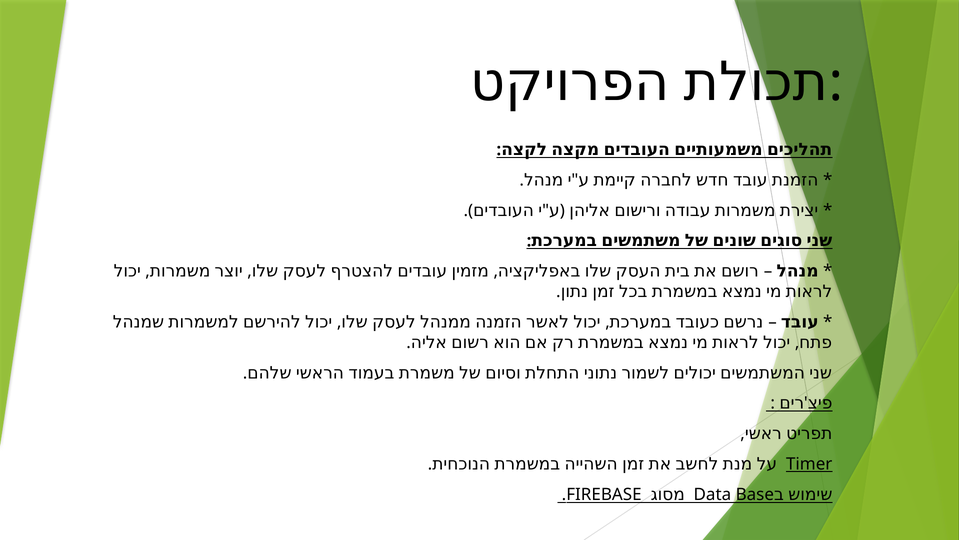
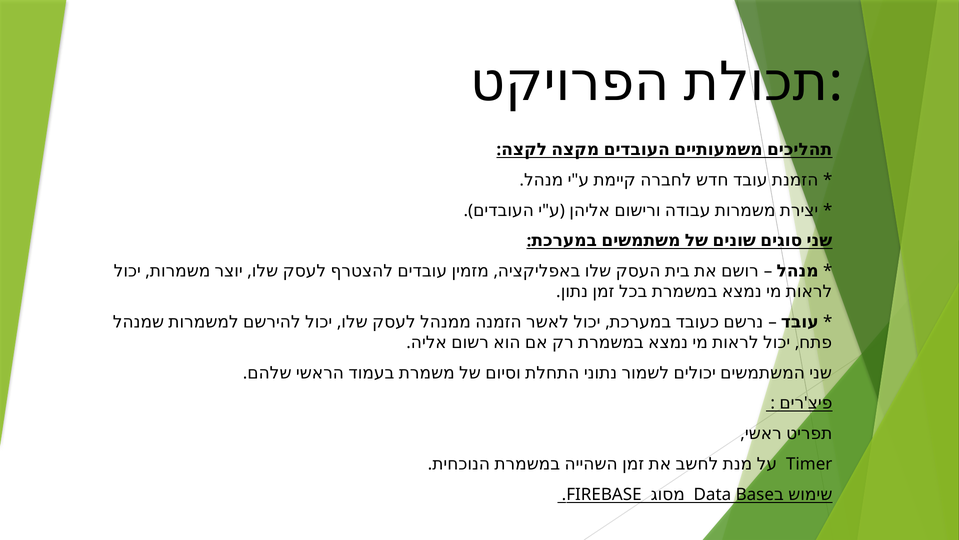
Timer underline: present -> none
